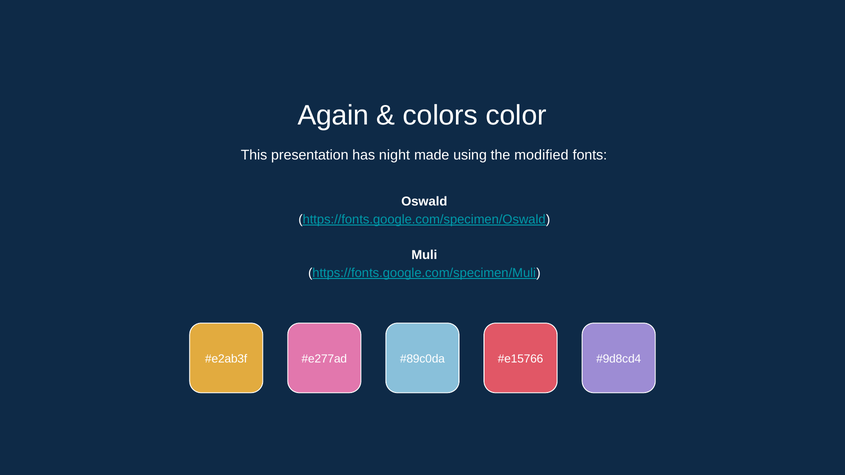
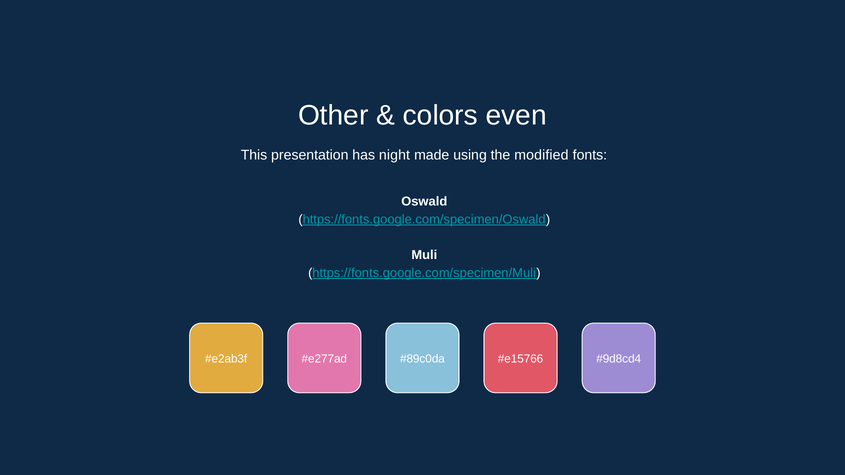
Again: Again -> Other
color: color -> even
